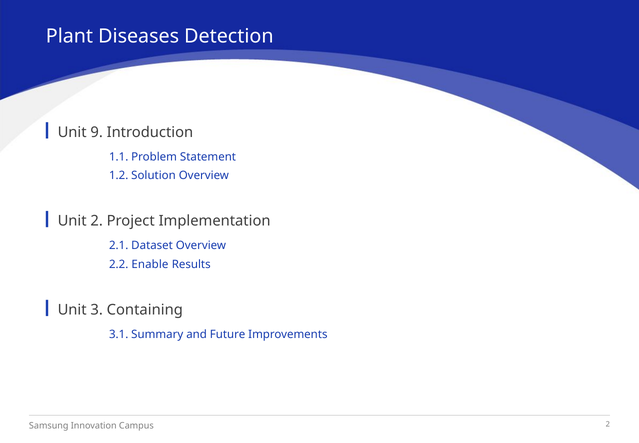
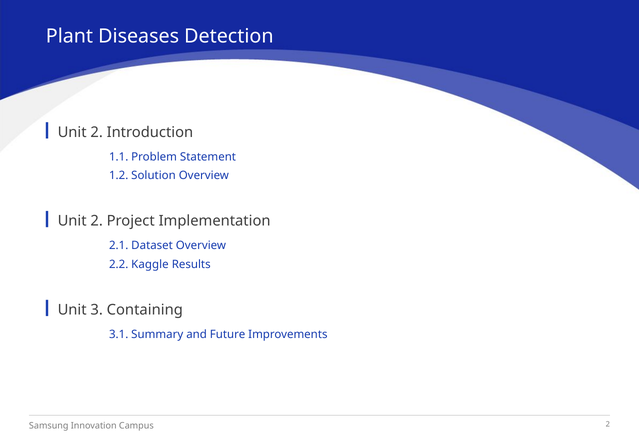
9 at (97, 132): 9 -> 2
Enable: Enable -> Kaggle
